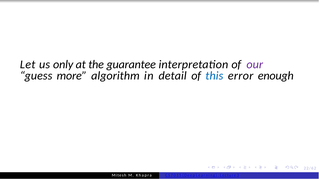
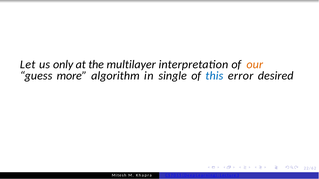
guarantee: guarantee -> multilayer
our colour: purple -> orange
detail: detail -> single
enough: enough -> desired
